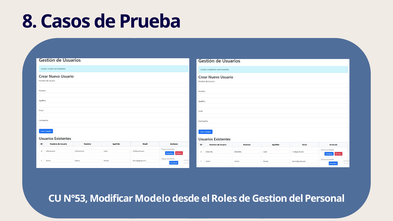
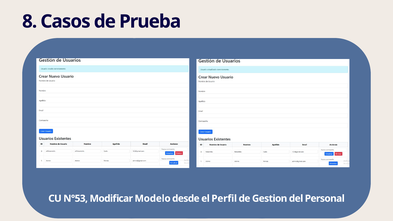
Roles: Roles -> Perfil
